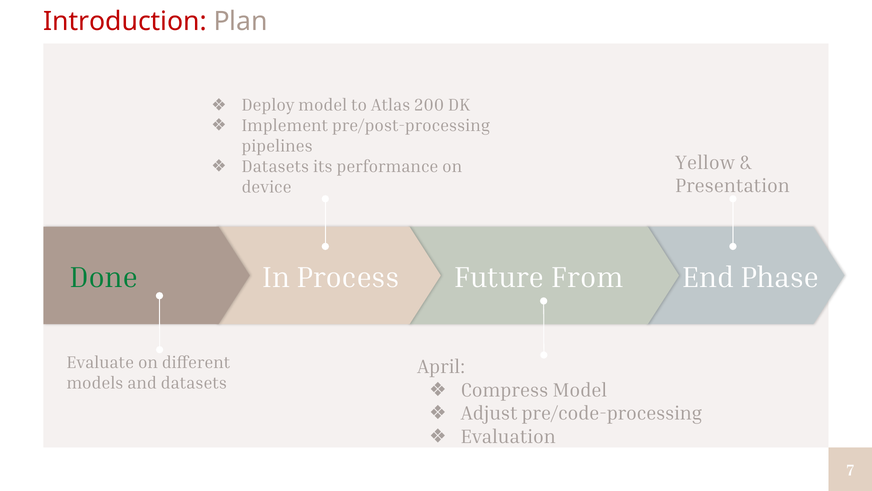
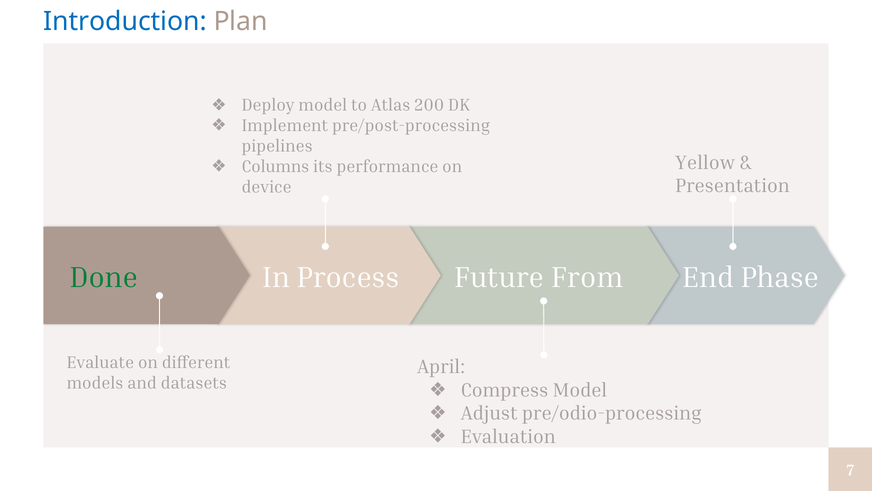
Introduction colour: red -> blue
Datasets at (275, 166): Datasets -> Columns
pre/code-processing: pre/code-processing -> pre/odio-processing
